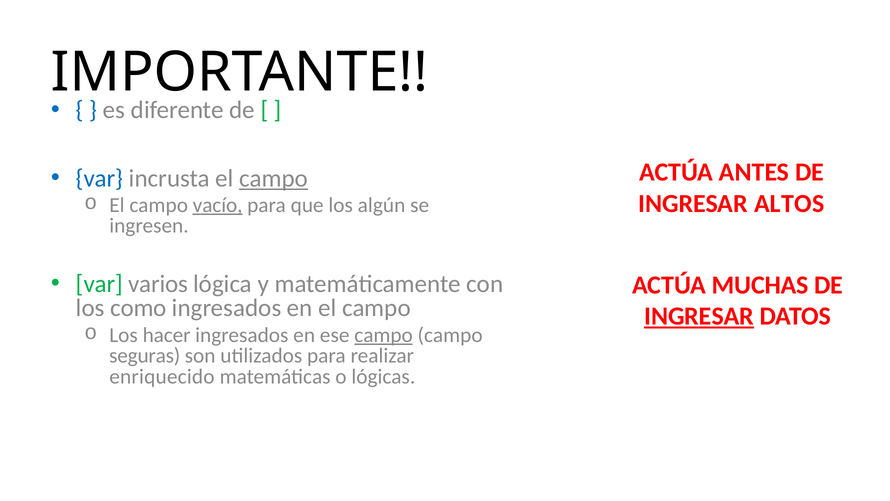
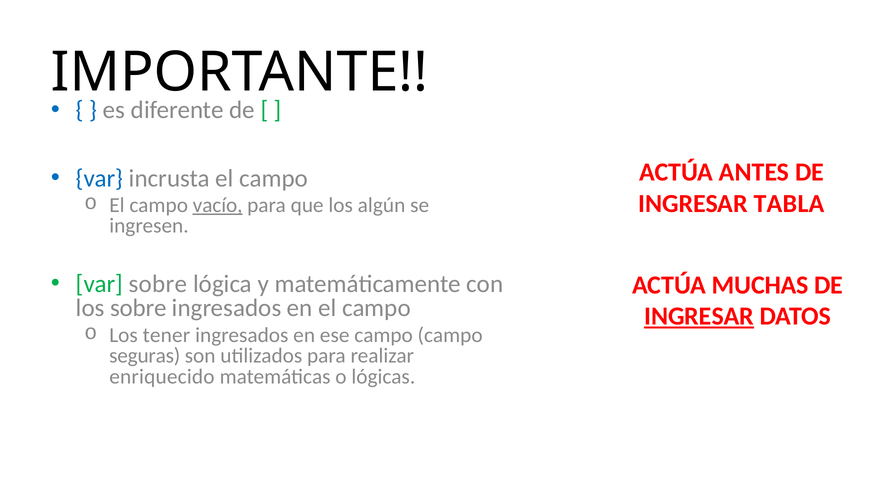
campo at (274, 178) underline: present -> none
ALTOS: ALTOS -> TABLA
var varios: varios -> sobre
los como: como -> sobre
hacer: hacer -> tener
campo at (384, 335) underline: present -> none
